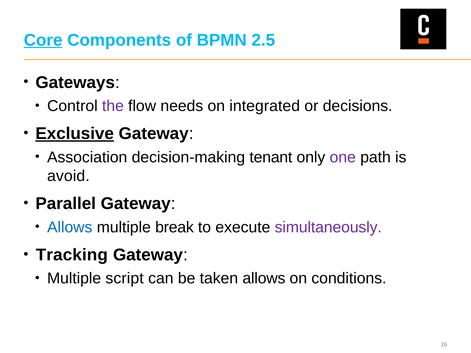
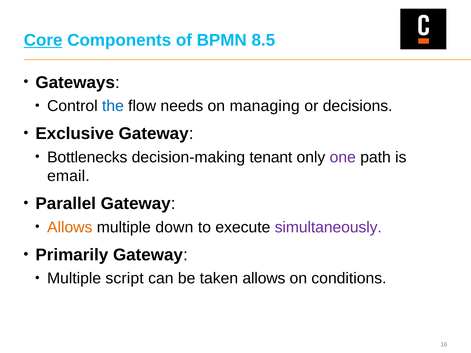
2.5: 2.5 -> 8.5
the colour: purple -> blue
integrated: integrated -> managing
Exclusive underline: present -> none
Association: Association -> Bottlenecks
avoid: avoid -> email
Allows at (70, 227) colour: blue -> orange
break: break -> down
Tracking: Tracking -> Primarily
